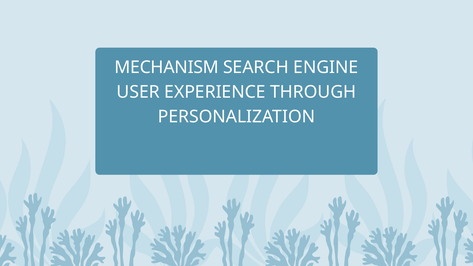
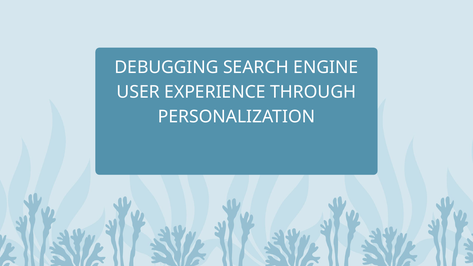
MECHANISM: MECHANISM -> DEBUGGING
